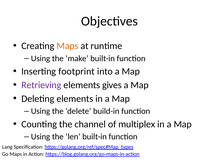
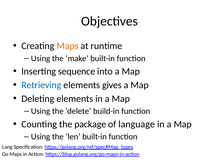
footprint: footprint -> sequence
Retrieving colour: purple -> blue
channel: channel -> package
multiplex: multiplex -> language
